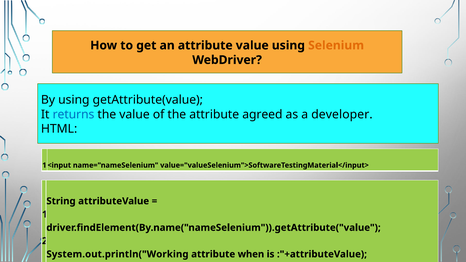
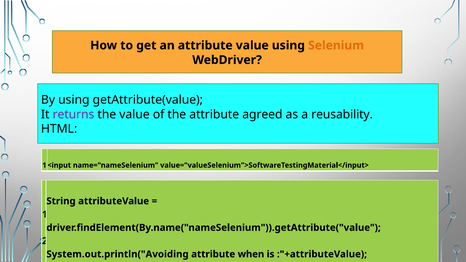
returns colour: blue -> purple
developer: developer -> reusability
System.out.println("Working: System.out.println("Working -> System.out.println("Avoiding
